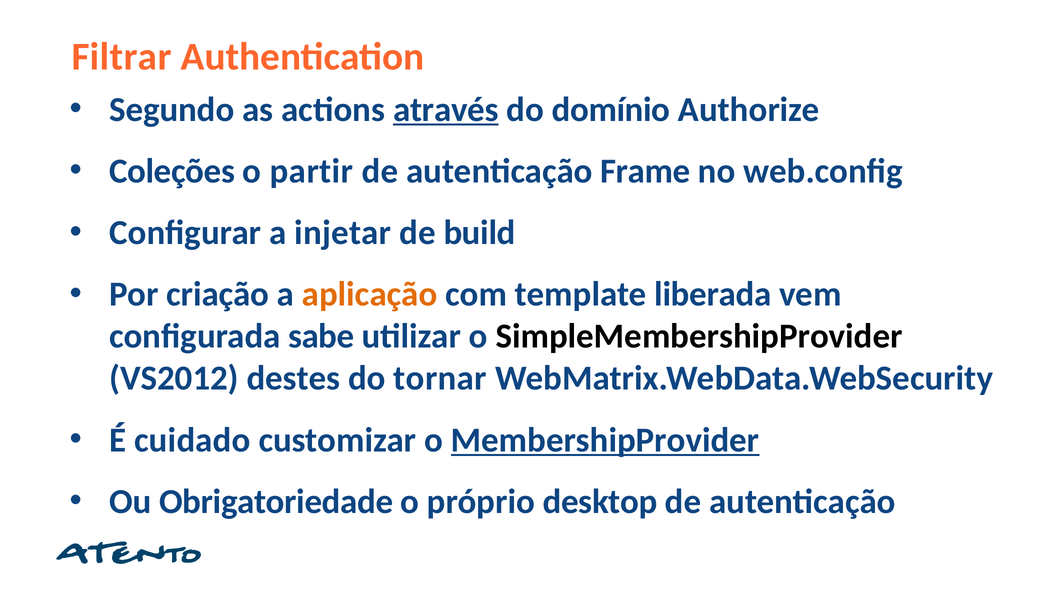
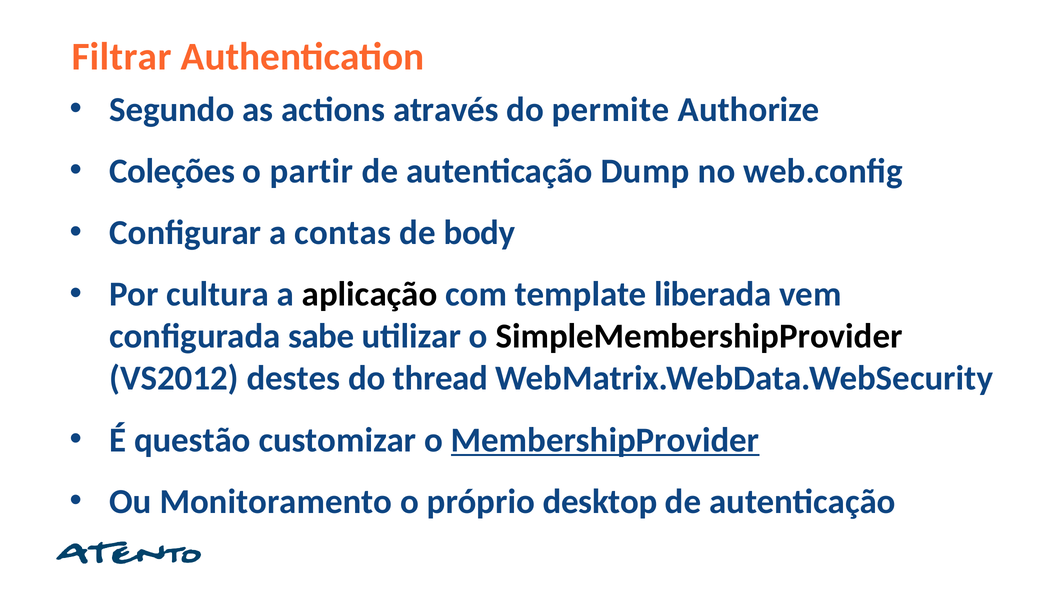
através underline: present -> none
domínio: domínio -> permite
Frame: Frame -> Dump
injetar: injetar -> contas
build: build -> body
criação: criação -> cultura
aplicação colour: orange -> black
tornar: tornar -> thread
cuidado: cuidado -> questão
Obrigatoriedade: Obrigatoriedade -> Monitoramento
